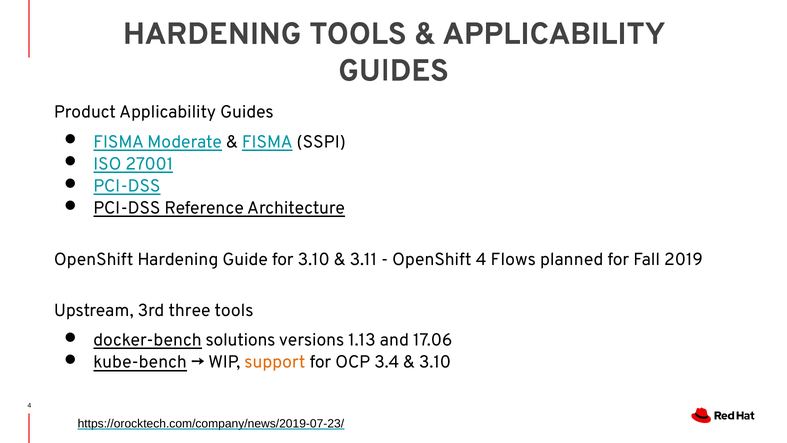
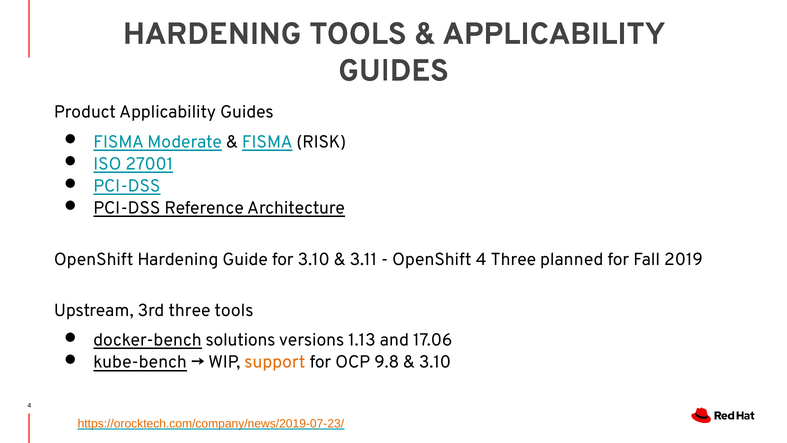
SSPI: SSPI -> RISK
4 Flows: Flows -> Three
3.4: 3.4 -> 9.8
https://orocktech.com/company/news/2019-07-23/ colour: black -> orange
